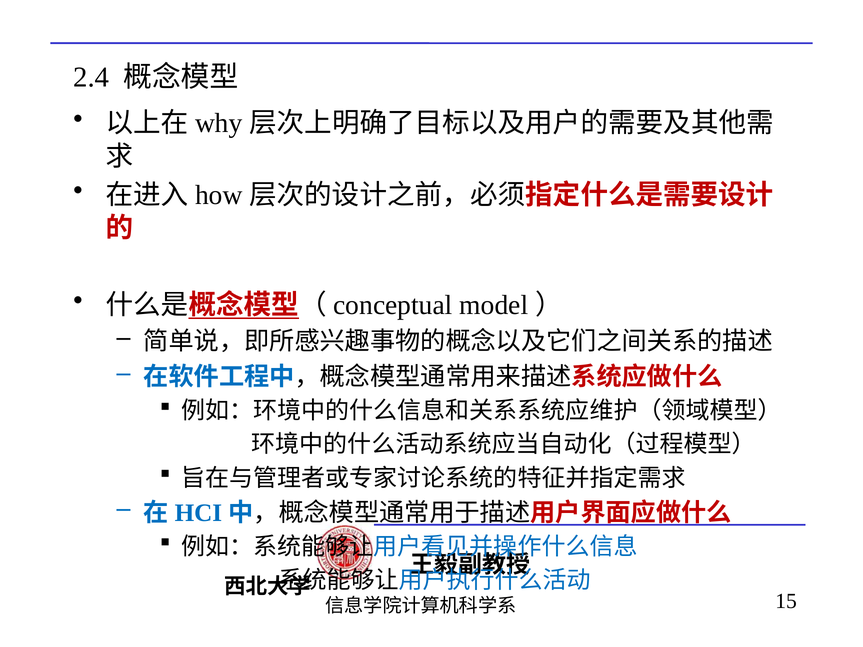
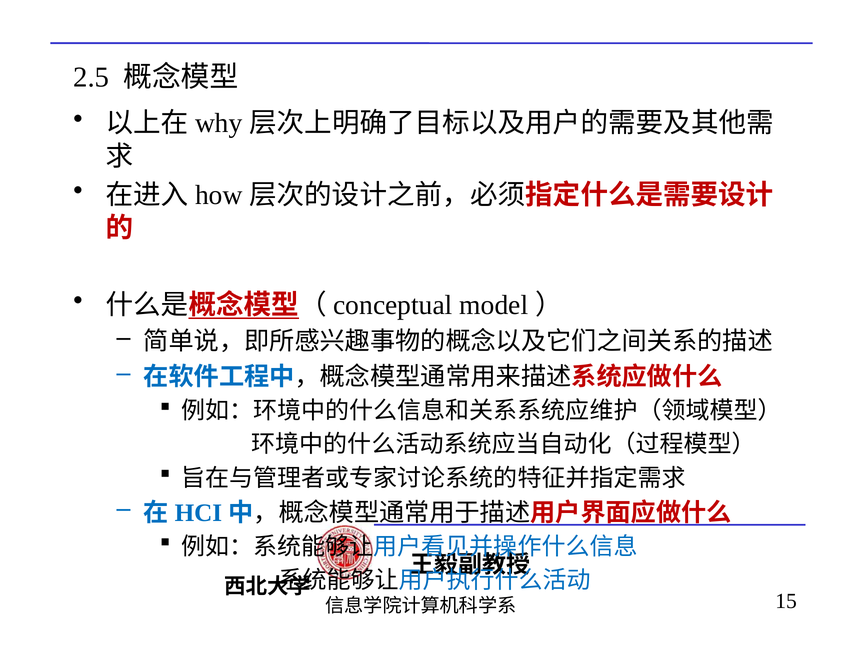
2.4: 2.4 -> 2.5
